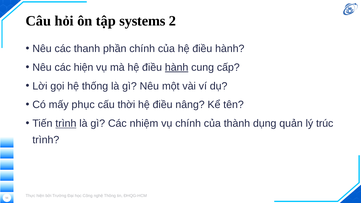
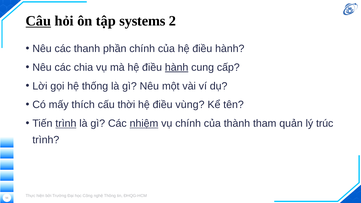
Câu underline: none -> present
các hiện: hiện -> chia
phục: phục -> thích
nâng: nâng -> vùng
nhiệm underline: none -> present
dụng: dụng -> tham
